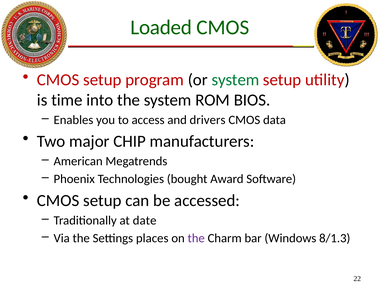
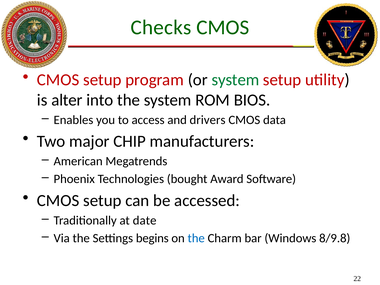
Loaded: Loaded -> Checks
time: time -> alter
places: places -> begins
the at (196, 238) colour: purple -> blue
8/1.3: 8/1.3 -> 8/9.8
